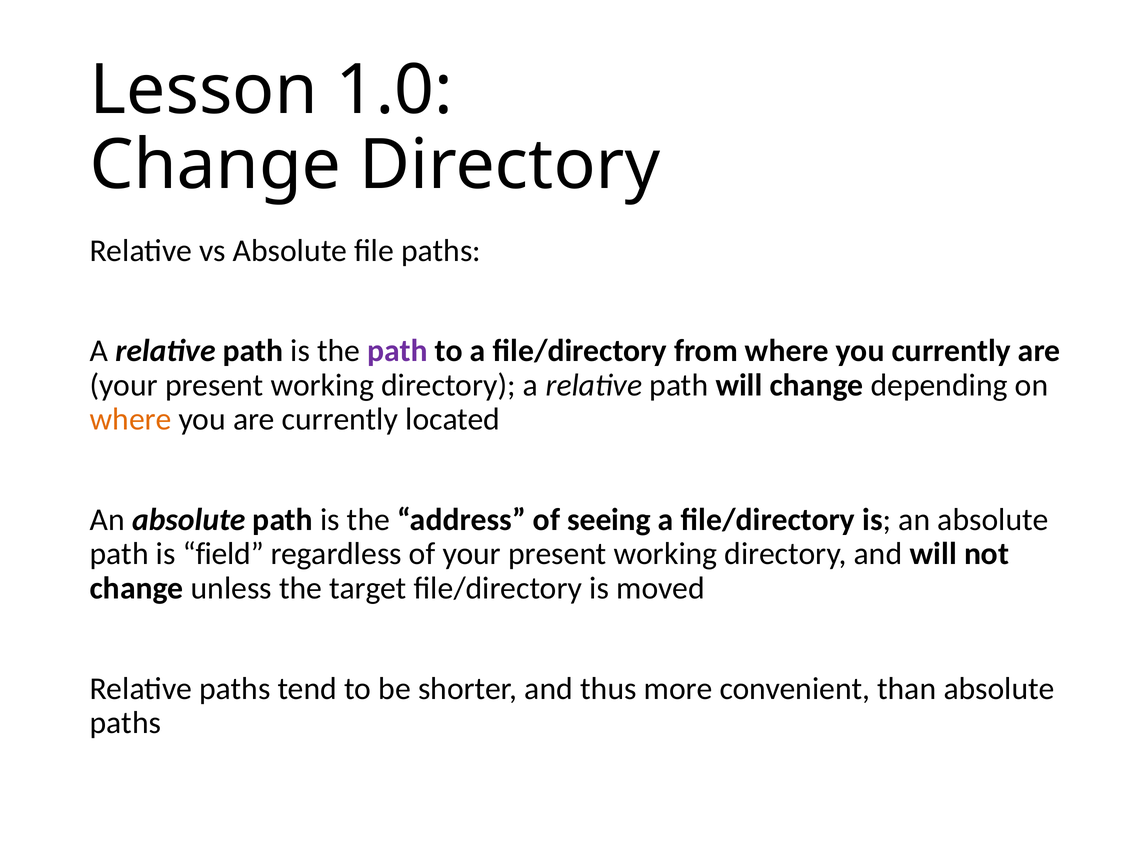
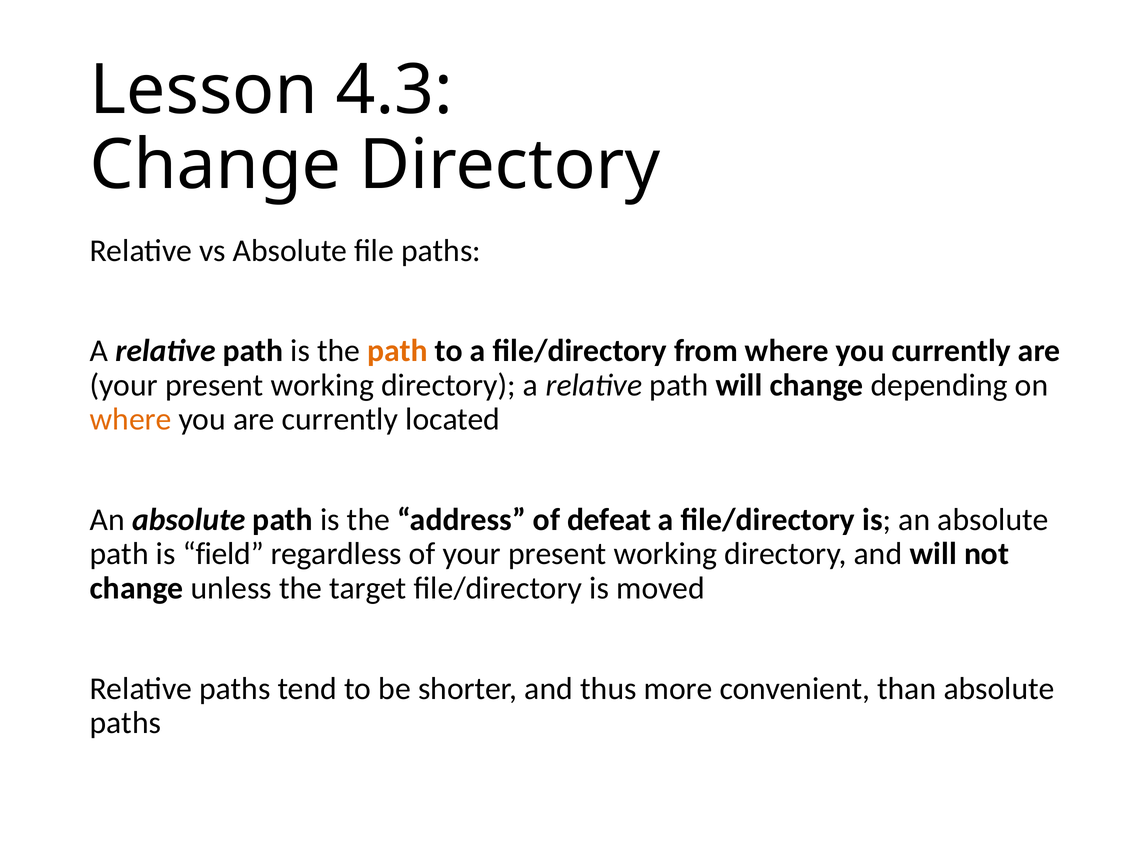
1.0: 1.0 -> 4.3
path at (398, 351) colour: purple -> orange
seeing: seeing -> defeat
